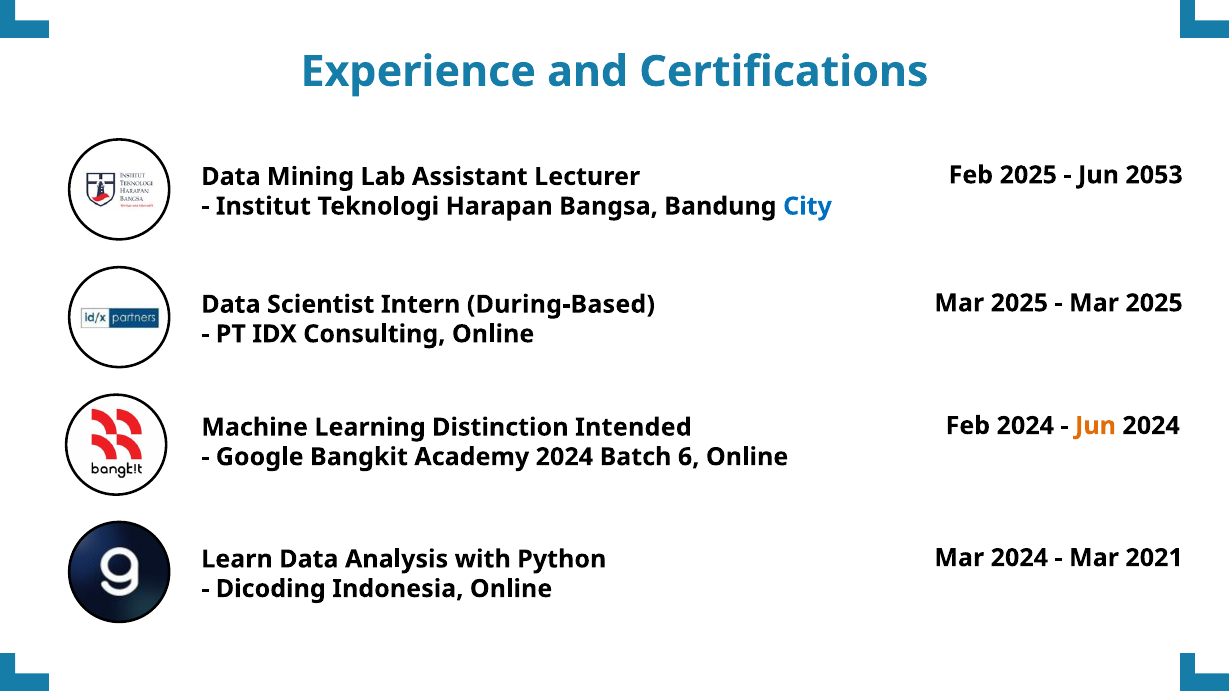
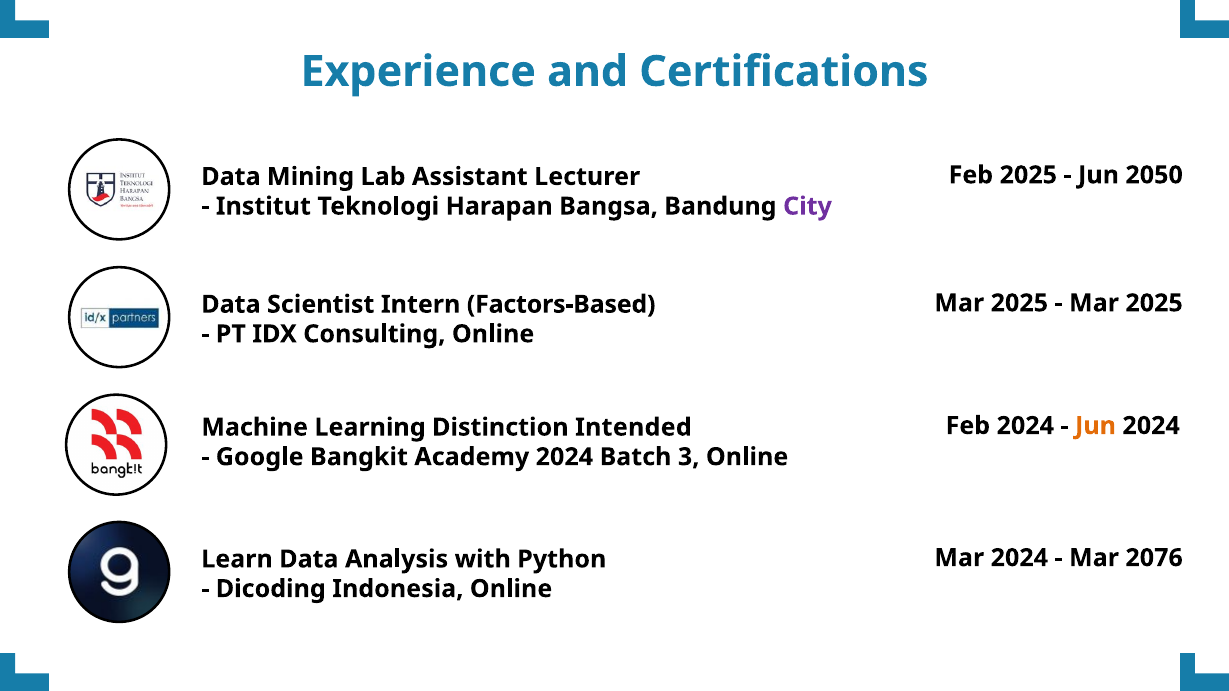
2053: 2053 -> 2050
City colour: blue -> purple
During-Based: During-Based -> Factors-Based
6: 6 -> 3
2021: 2021 -> 2076
